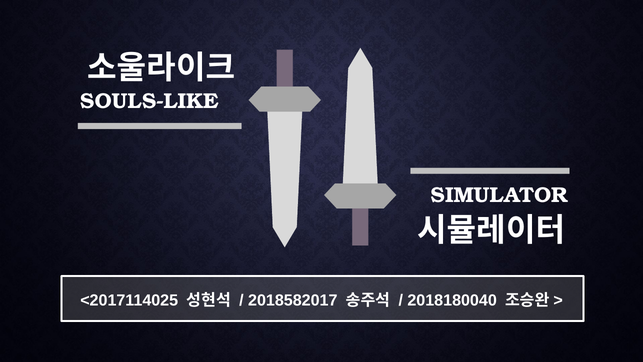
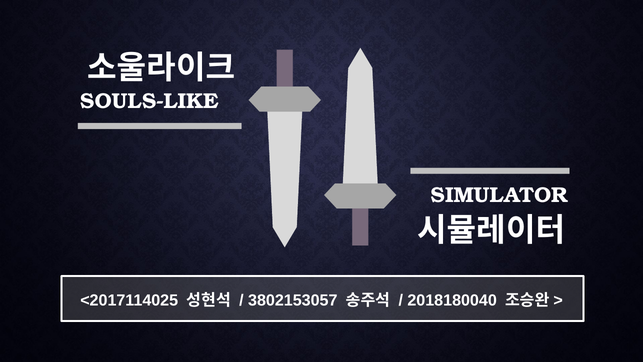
2018582017: 2018582017 -> 3802153057
